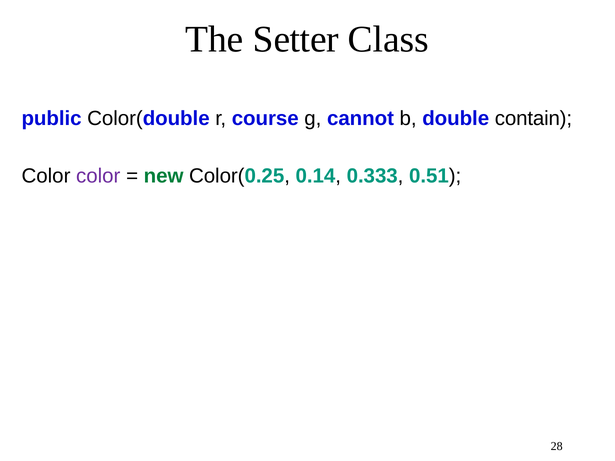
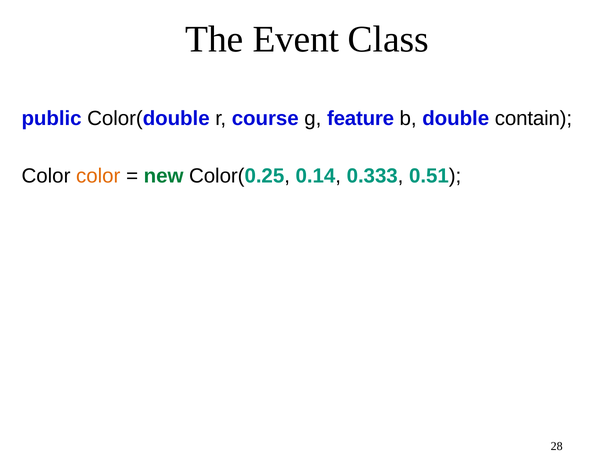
Setter: Setter -> Event
cannot: cannot -> feature
color at (98, 176) colour: purple -> orange
